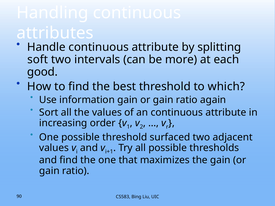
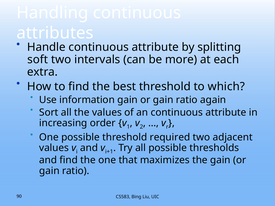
good: good -> extra
surfaced: surfaced -> required
